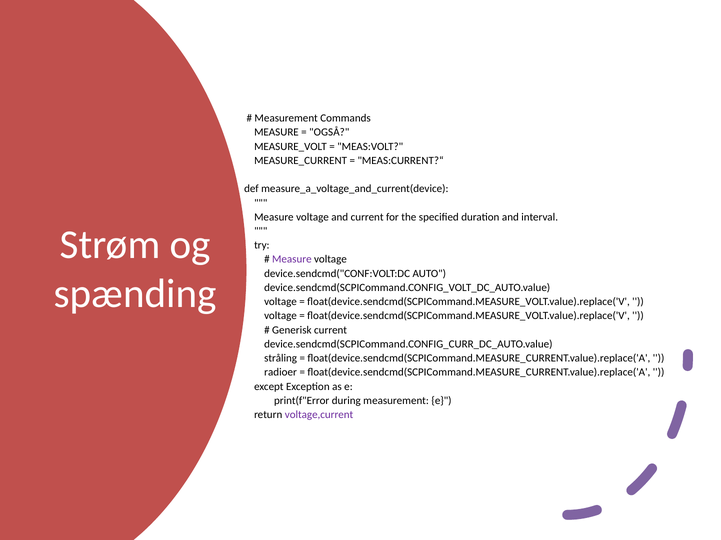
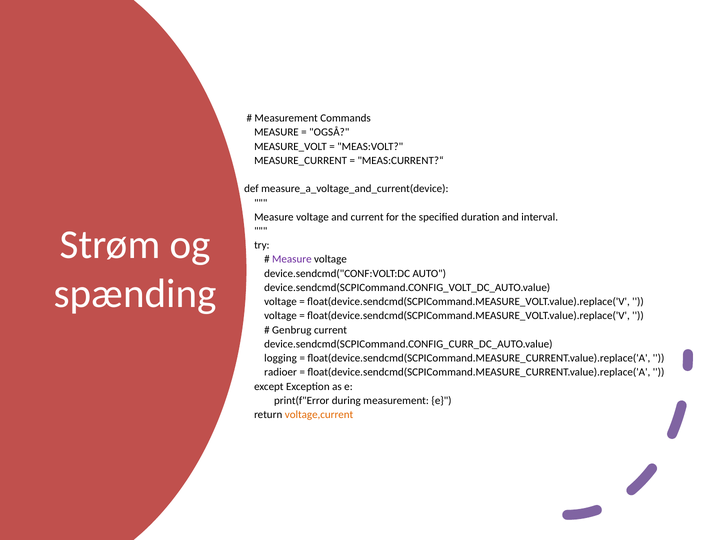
Generisk: Generisk -> Genbrug
stråling: stråling -> logging
voltage,current colour: purple -> orange
